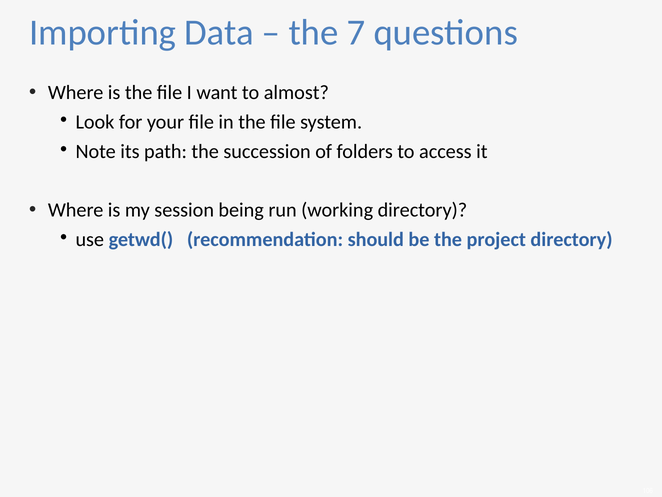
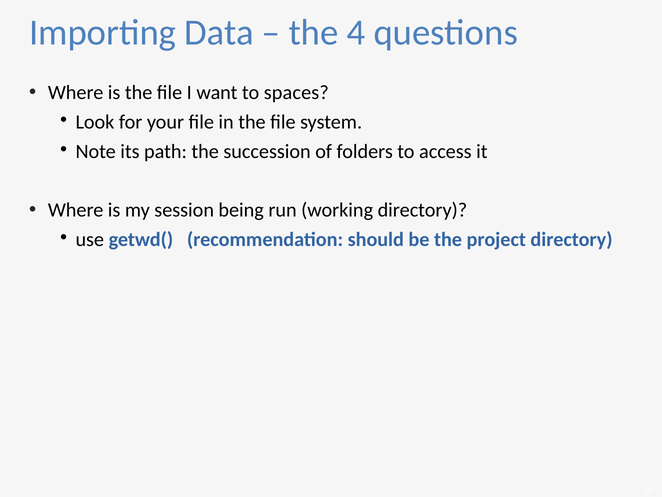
7: 7 -> 4
almost: almost -> spaces
